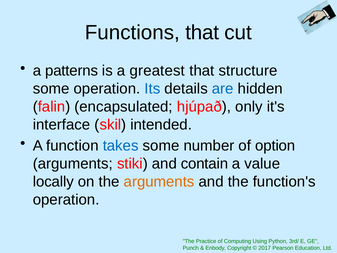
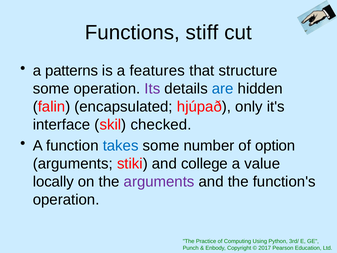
Functions that: that -> stiff
greatest: greatest -> features
Its colour: blue -> purple
intended: intended -> checked
contain: contain -> college
arguments at (159, 182) colour: orange -> purple
